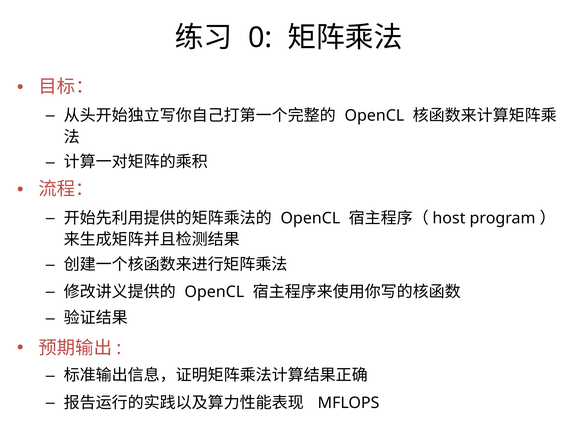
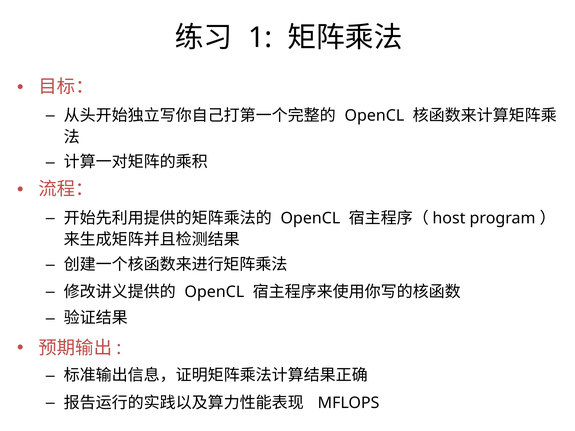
0: 0 -> 1
